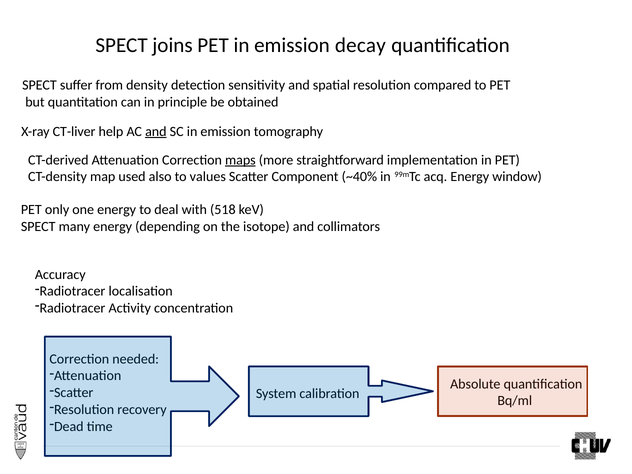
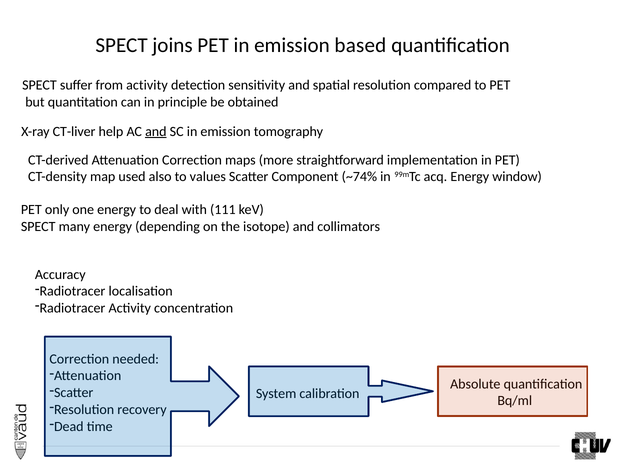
decay: decay -> based
from density: density -> activity
maps underline: present -> none
~40%: ~40% -> ~74%
518: 518 -> 111
